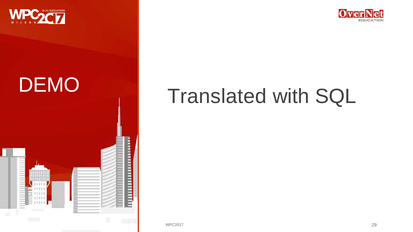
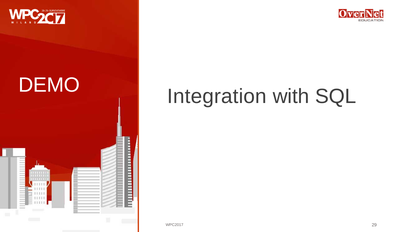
Translated: Translated -> Integration
